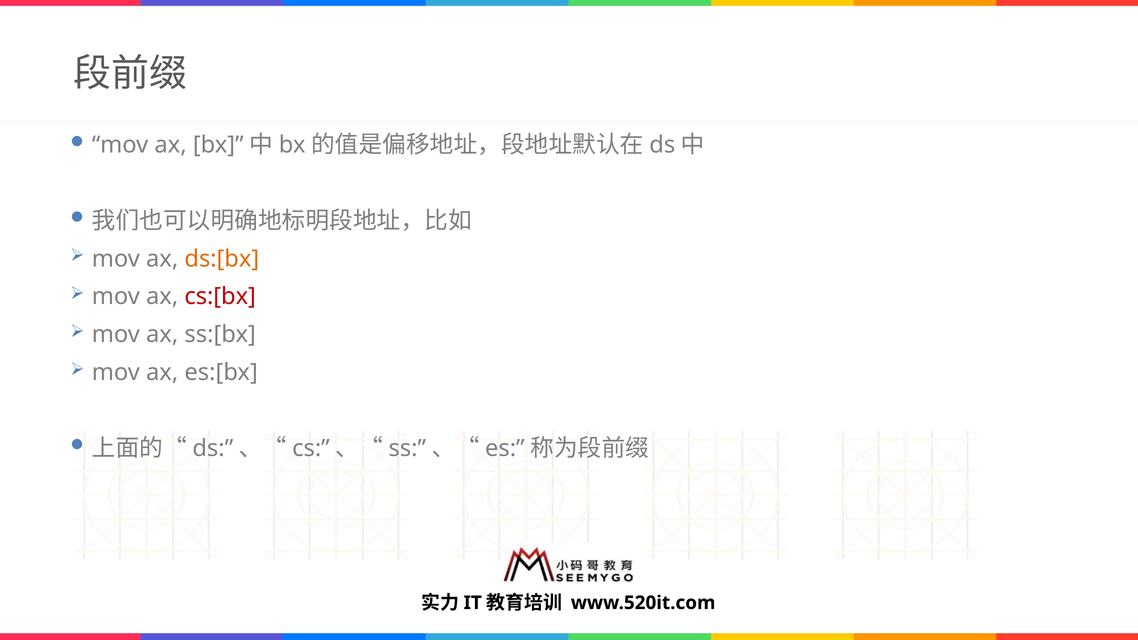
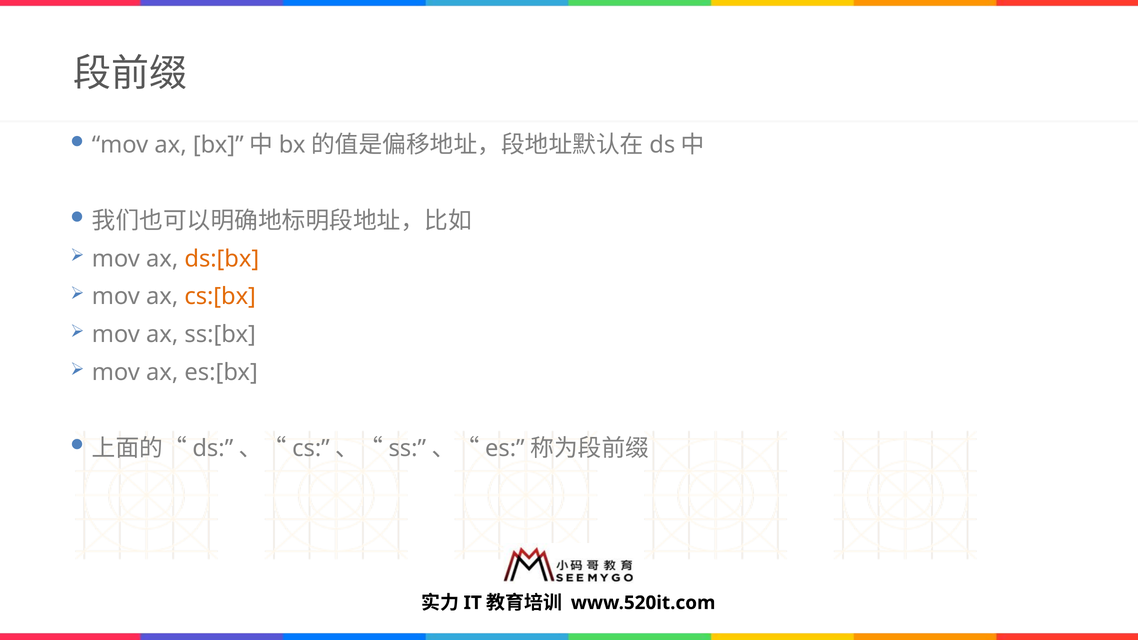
cs:[bx colour: red -> orange
